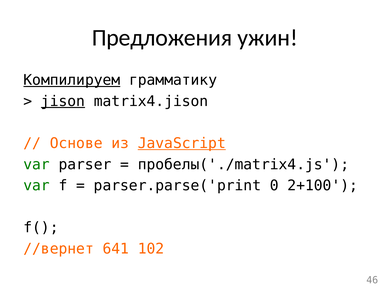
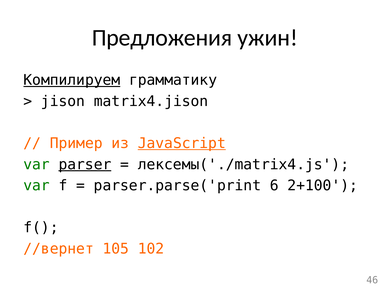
jison underline: present -> none
Основе: Основе -> Пример
parser underline: none -> present
пробелы('./matrix4.js: пробелы('./matrix4.js -> лексемы('./matrix4.js
0: 0 -> 6
641: 641 -> 105
